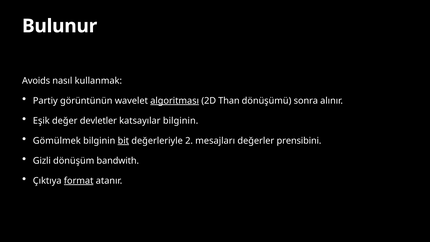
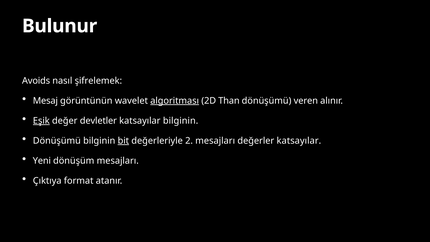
kullanmak: kullanmak -> şifrelemek
Partiy: Partiy -> Mesaj
sonra: sonra -> veren
Eşik underline: none -> present
Gömülmek at (57, 141): Gömülmek -> Dönüşümü
değerler prensibini: prensibini -> katsayılar
Gizli: Gizli -> Yeni
dönüşüm bandwith: bandwith -> mesajları
format underline: present -> none
